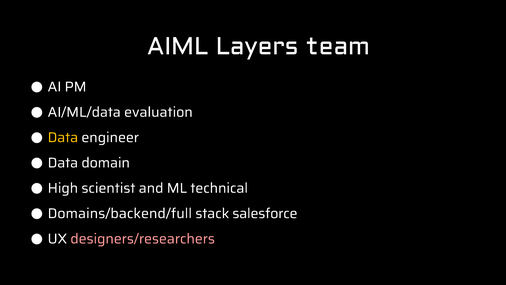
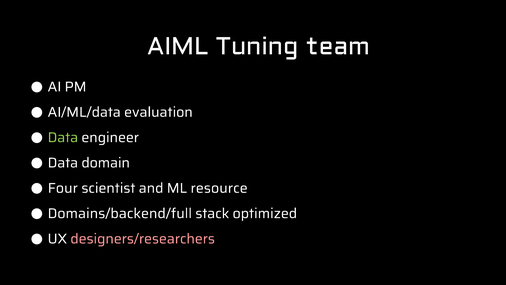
Layers: Layers -> Tuning
Data at (63, 137) colour: yellow -> light green
High: High -> Four
technical: technical -> resource
salesforce: salesforce -> optimized
